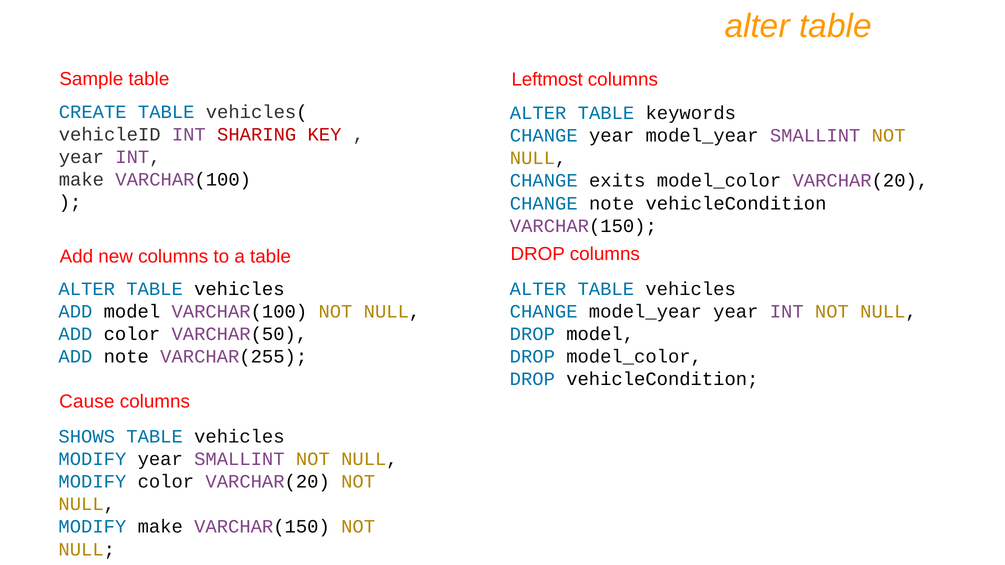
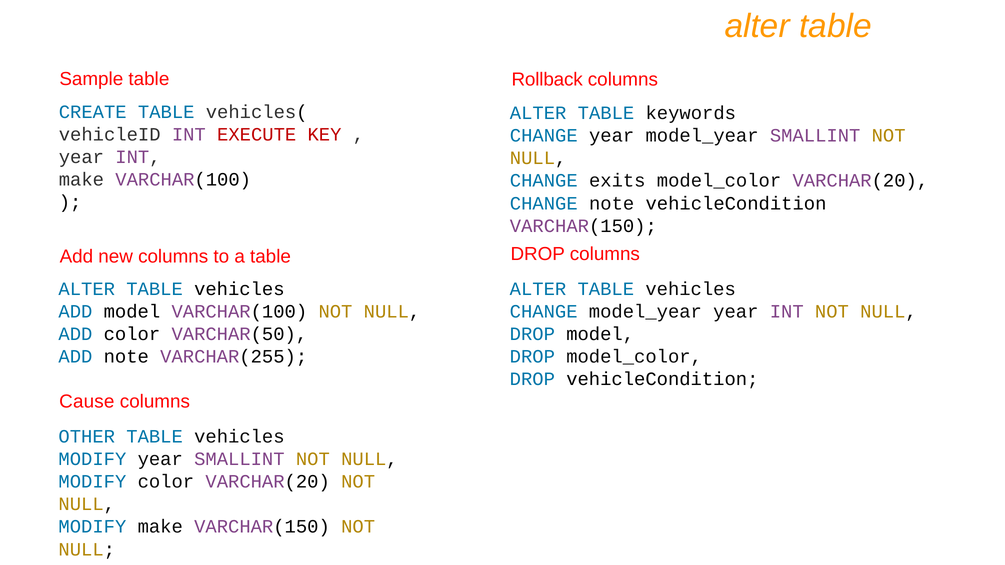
Leftmost: Leftmost -> Rollback
SHARING: SHARING -> EXECUTE
SHOWS: SHOWS -> OTHER
